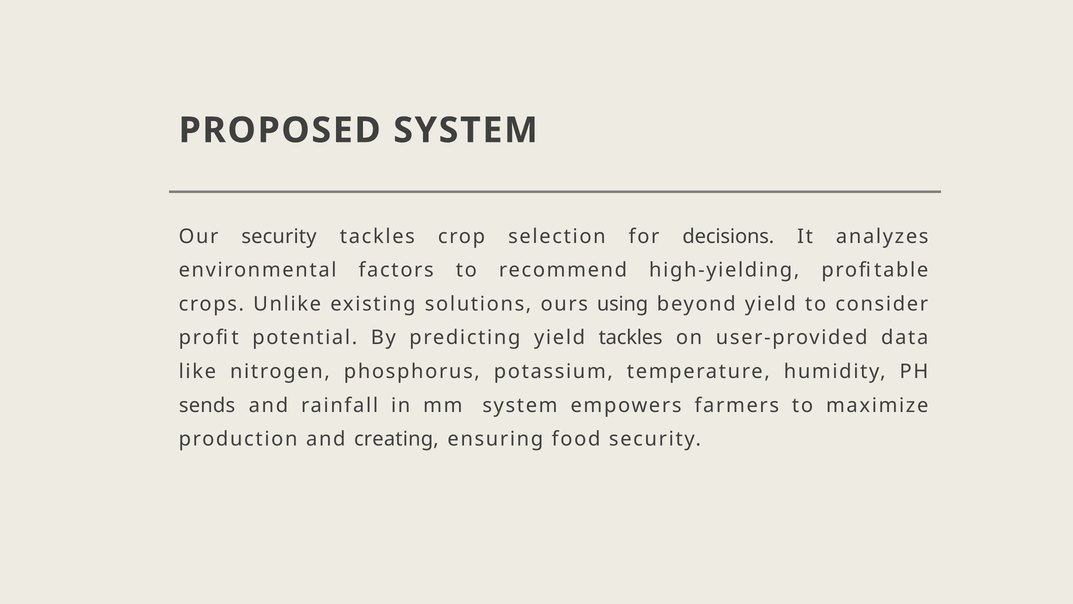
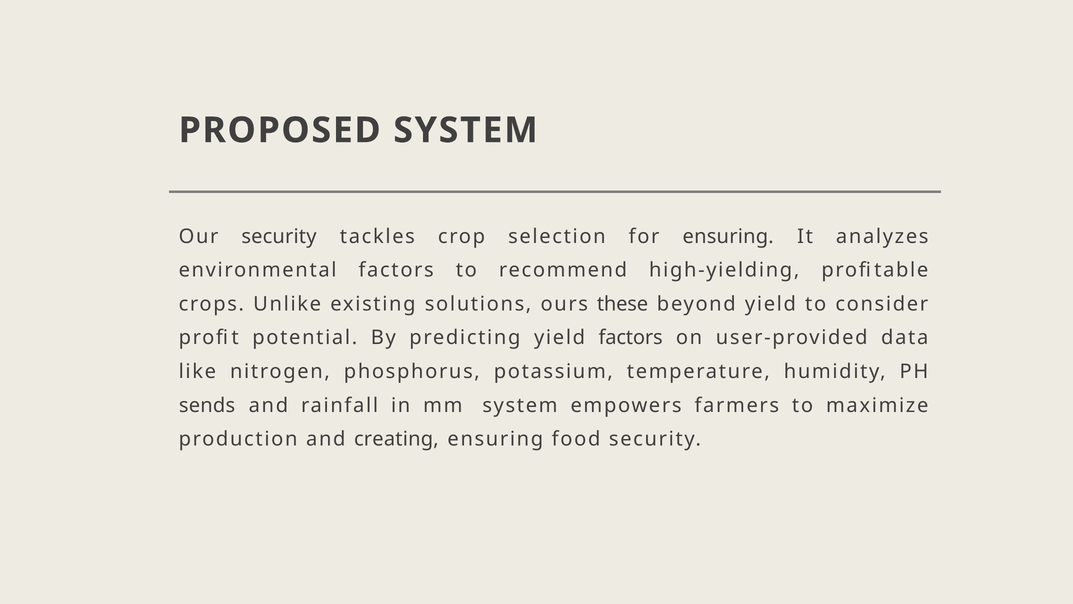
for decisions: decisions -> ensuring
using: using -> these
yield tackles: tackles -> factors
